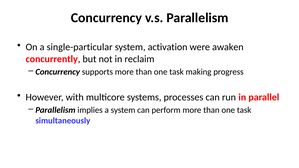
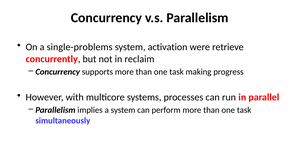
single-particular: single-particular -> single-problems
awaken: awaken -> retrieve
